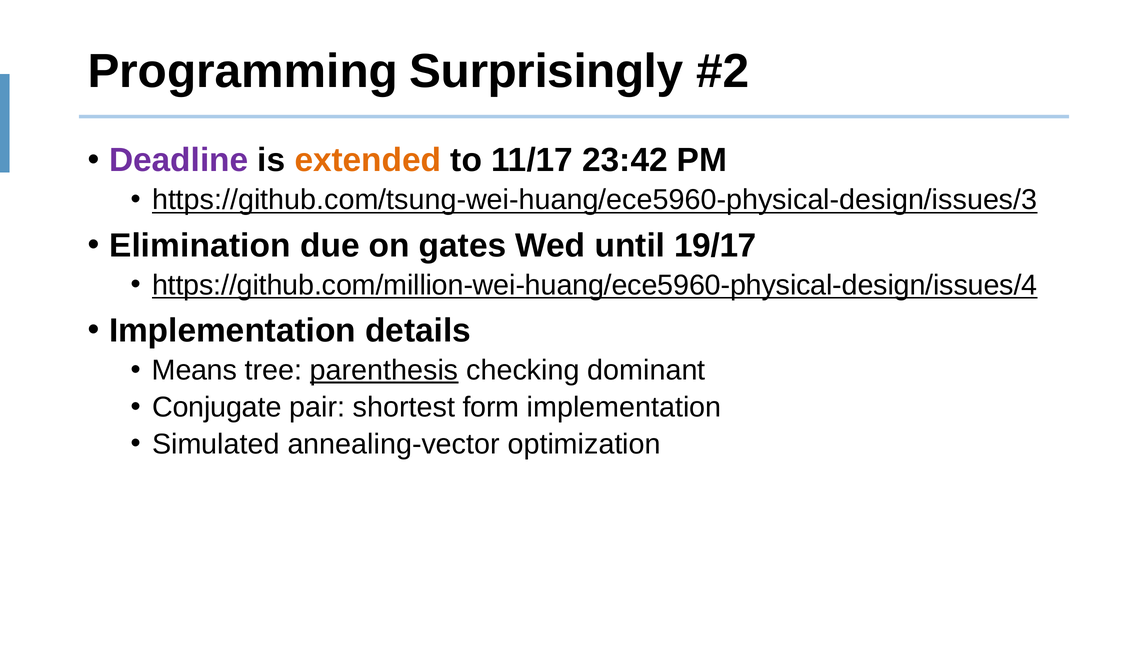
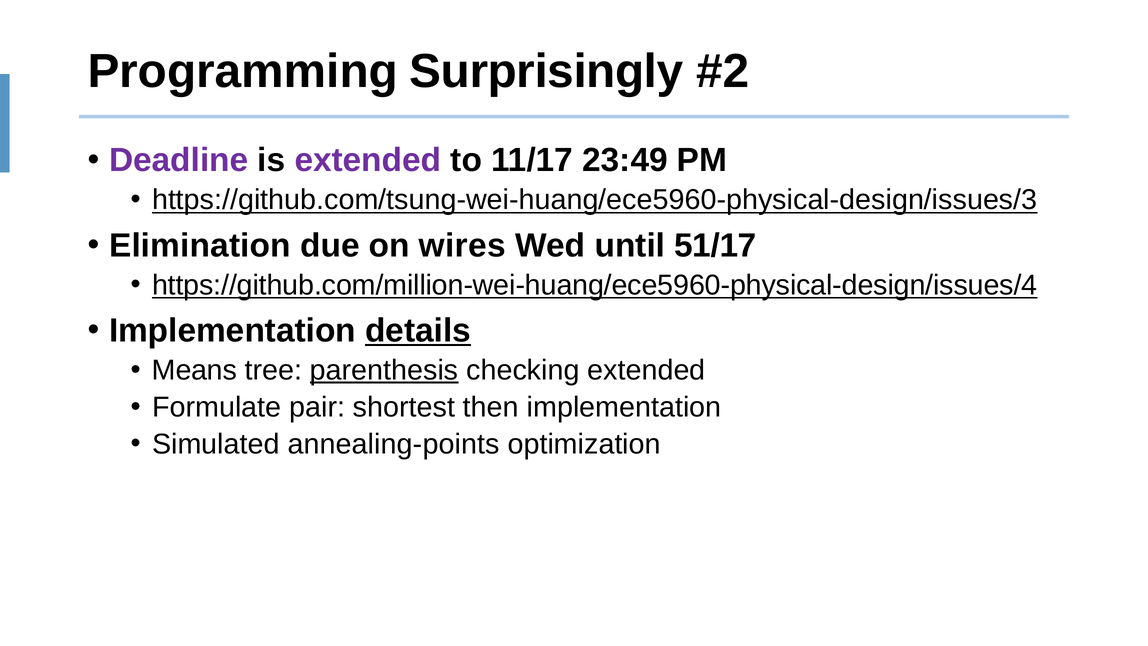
extended at (368, 160) colour: orange -> purple
23:42: 23:42 -> 23:49
gates: gates -> wires
19/17: 19/17 -> 51/17
details underline: none -> present
checking dominant: dominant -> extended
Conjugate: Conjugate -> Formulate
form: form -> then
annealing-vector: annealing-vector -> annealing-points
